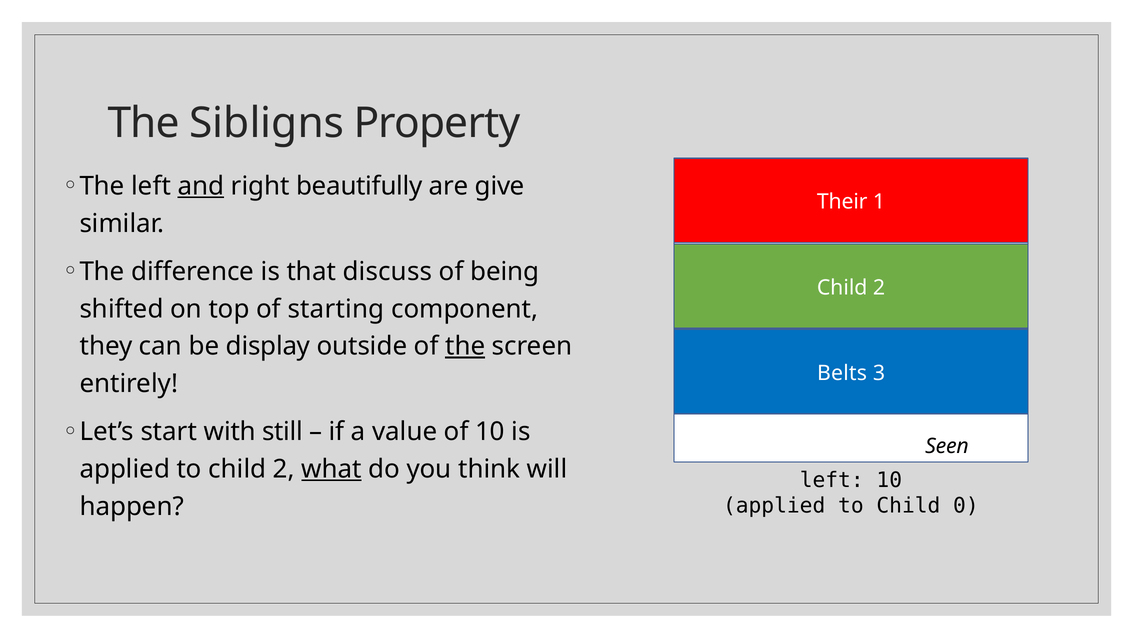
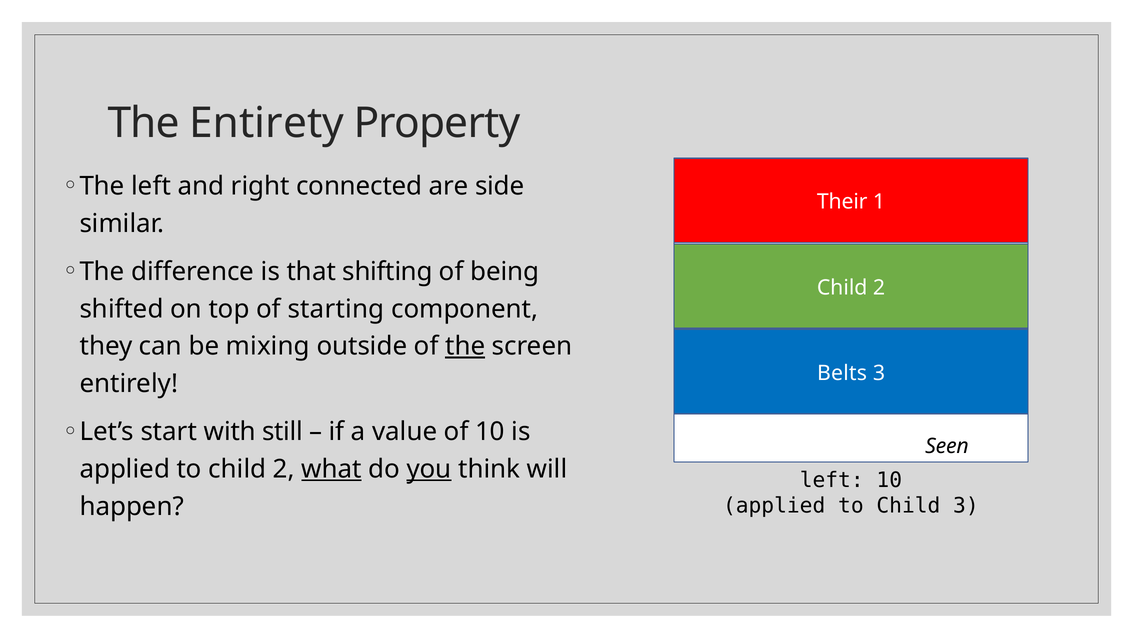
Sibligns: Sibligns -> Entirety
and underline: present -> none
beautifully: beautifully -> connected
give: give -> side
discuss: discuss -> shifting
display: display -> mixing
you underline: none -> present
Child 0: 0 -> 3
